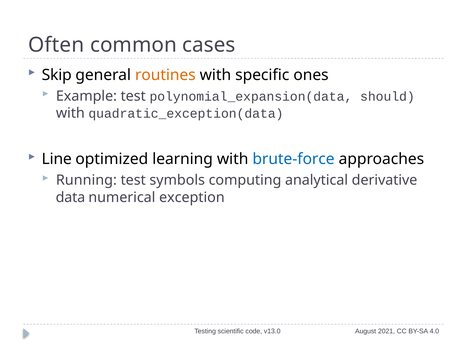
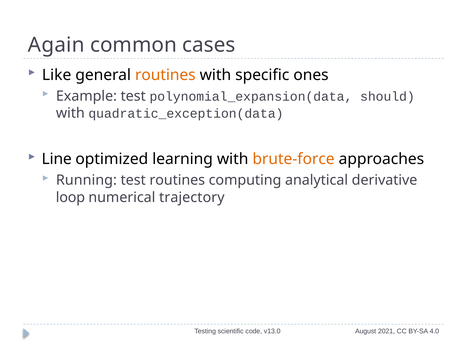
Often: Often -> Again
Skip: Skip -> Like
brute-force colour: blue -> orange
test symbols: symbols -> routines
data: data -> loop
exception: exception -> trajectory
